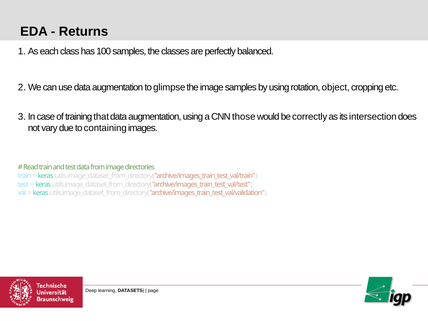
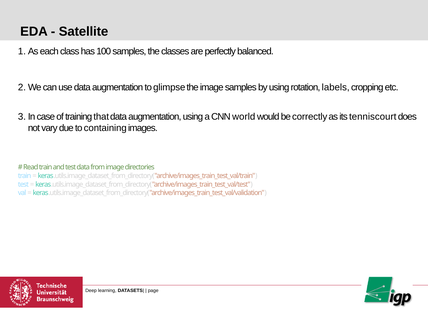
Returns: Returns -> Satellite
object: object -> labels
those: those -> world
intersection: intersection -> tenniscourt
